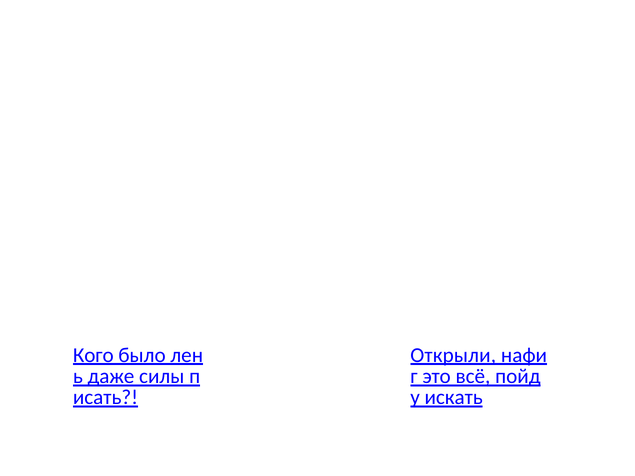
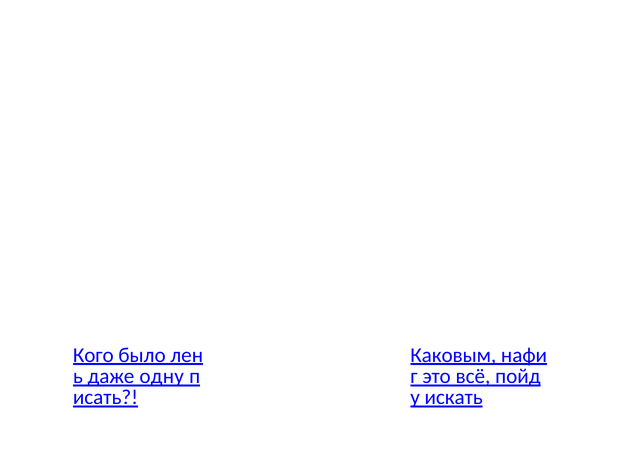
Открыли: Открыли -> Каковым
силы: силы -> одну
